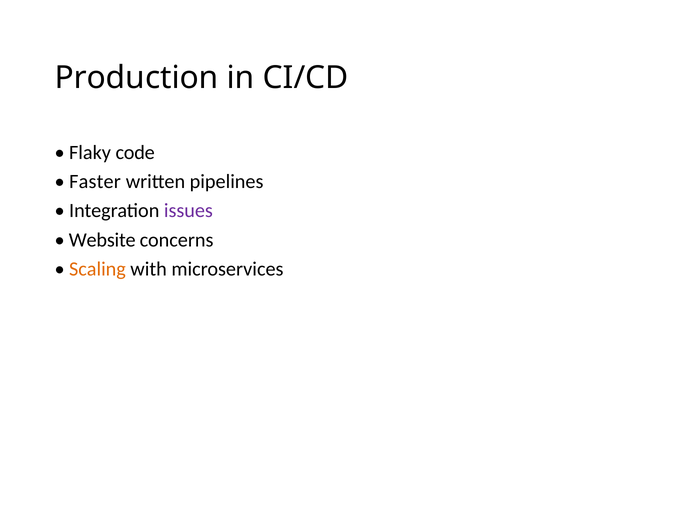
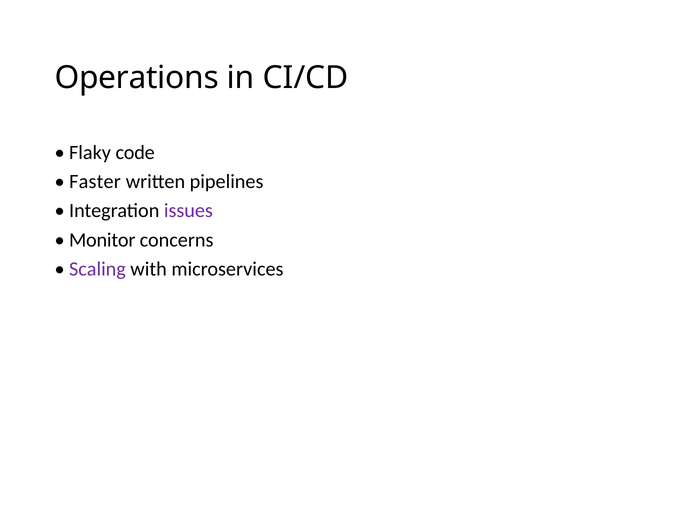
Production: Production -> Operations
Website: Website -> Monitor
Scaling colour: orange -> purple
